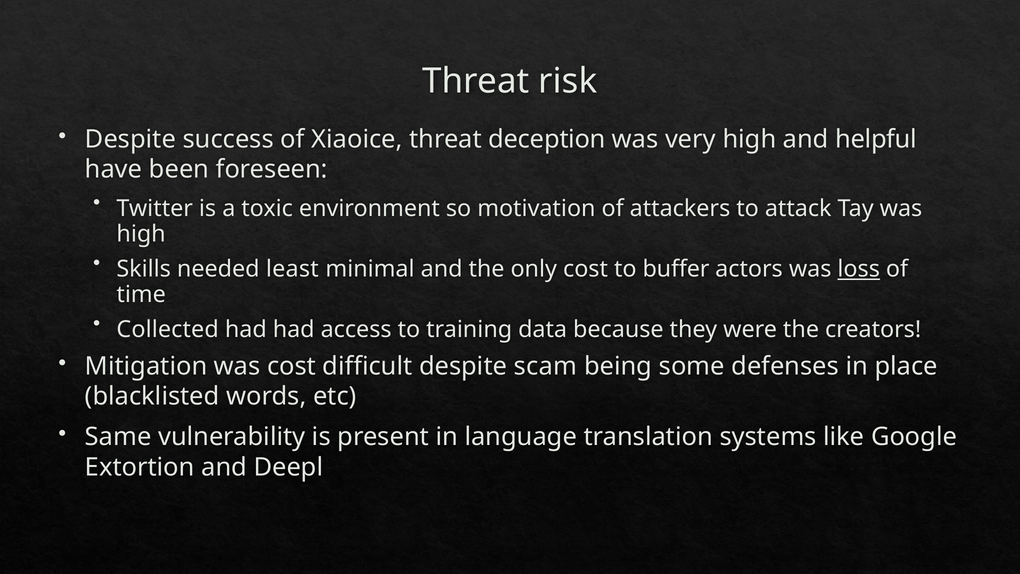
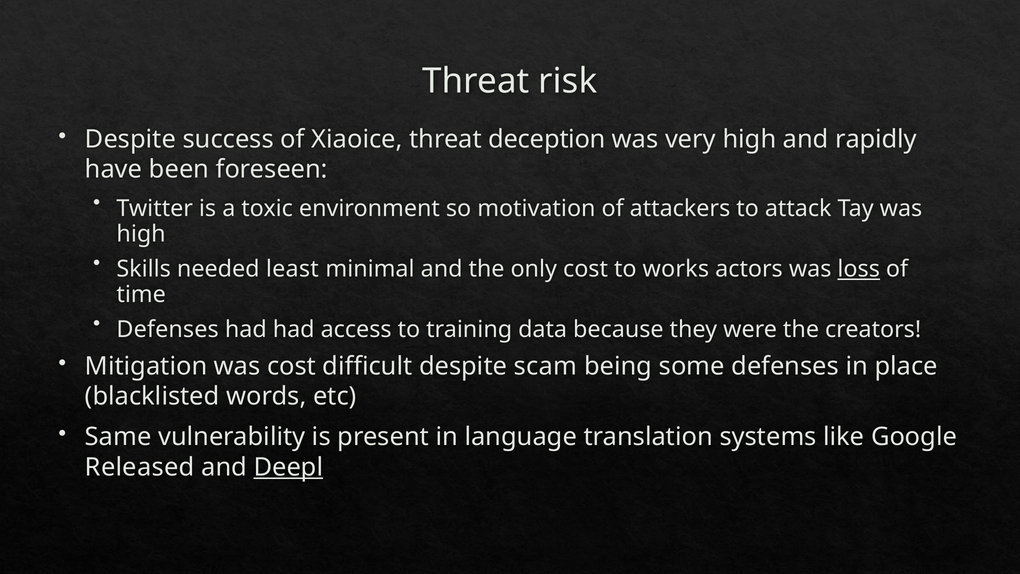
helpful: helpful -> rapidly
buffer: buffer -> works
Collected at (168, 329): Collected -> Defenses
Extortion: Extortion -> Released
Deepl underline: none -> present
